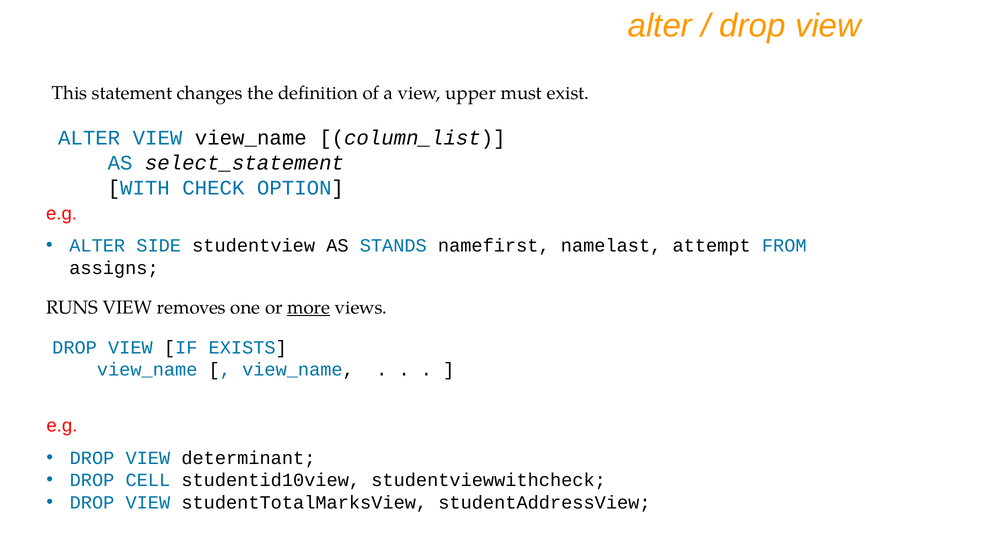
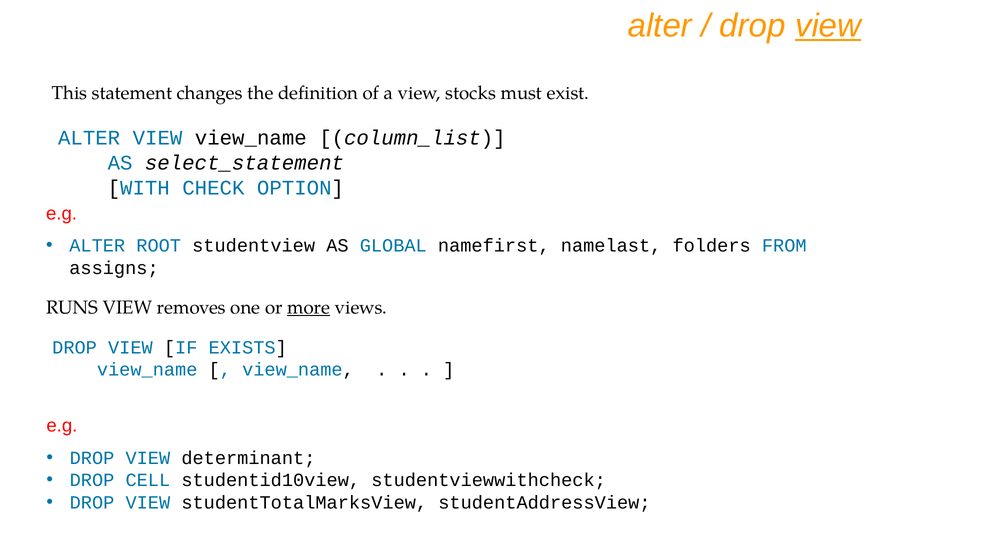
view at (828, 26) underline: none -> present
upper: upper -> stocks
SIDE: SIDE -> ROOT
STANDS: STANDS -> GLOBAL
attempt: attempt -> folders
